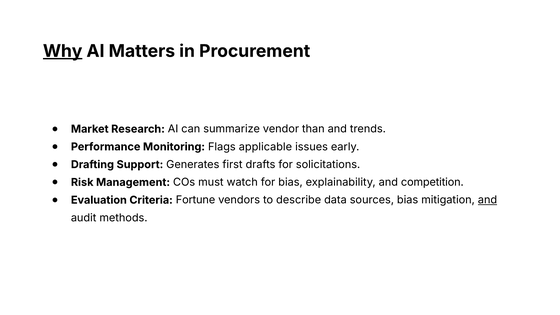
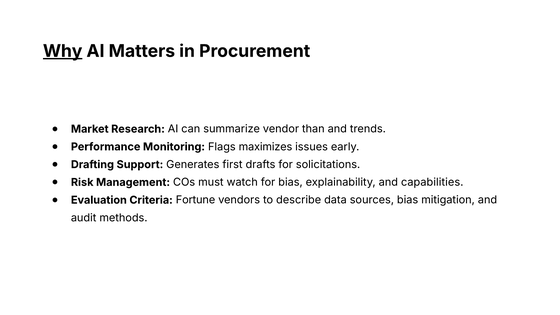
applicable: applicable -> maximizes
competition: competition -> capabilities
and at (487, 200) underline: present -> none
